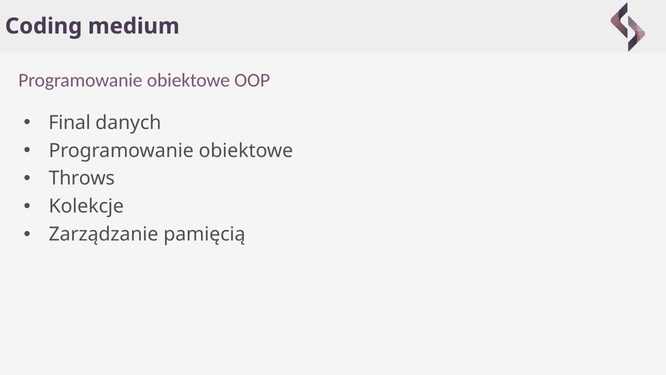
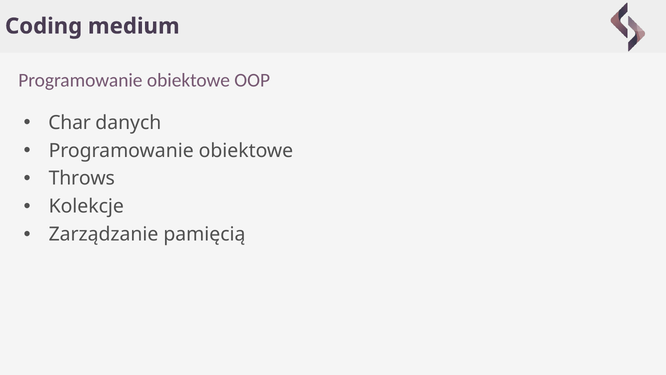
Final: Final -> Char
